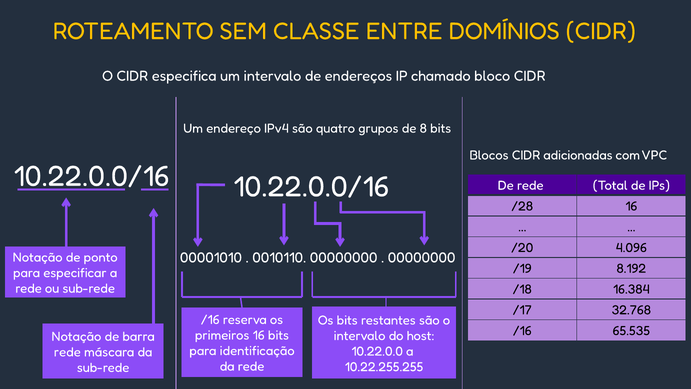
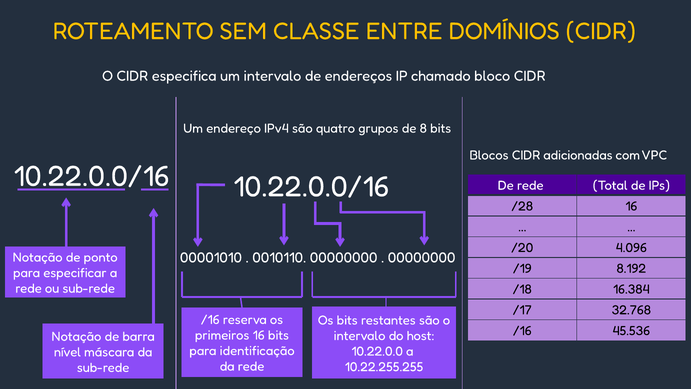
65.535: 65.535 -> 45.536
rede at (67, 352): rede -> nível
